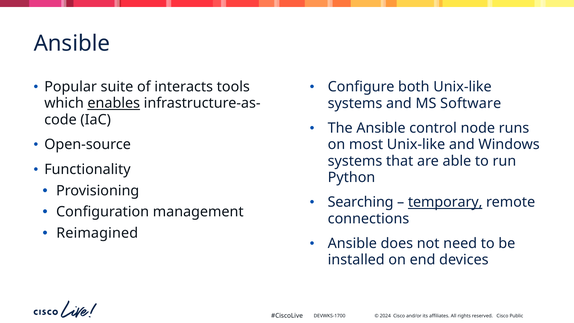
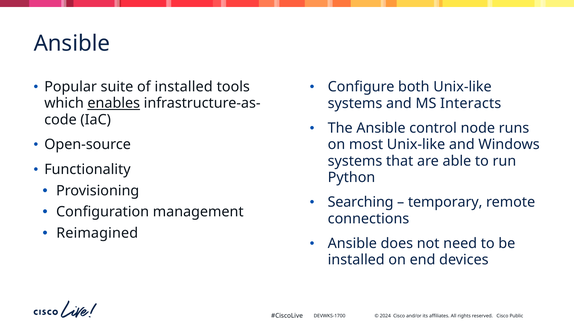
of interacts: interacts -> installed
Software: Software -> Interacts
temporary underline: present -> none
